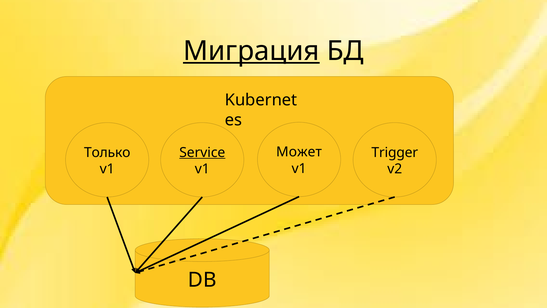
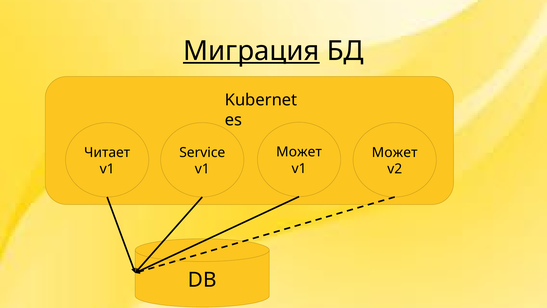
Только: Только -> Читает
Service underline: present -> none
Trigger at (395, 152): Trigger -> Может
